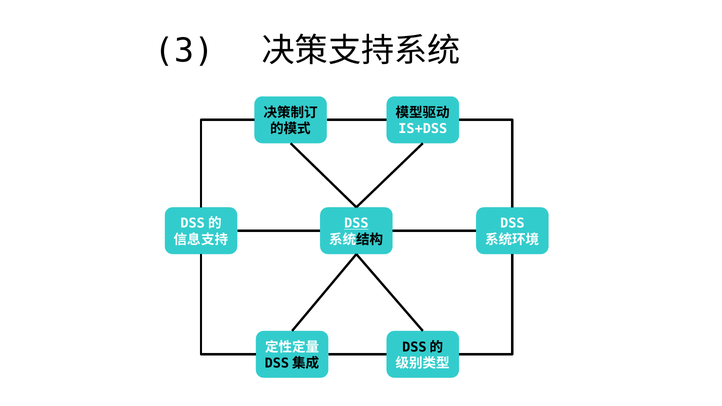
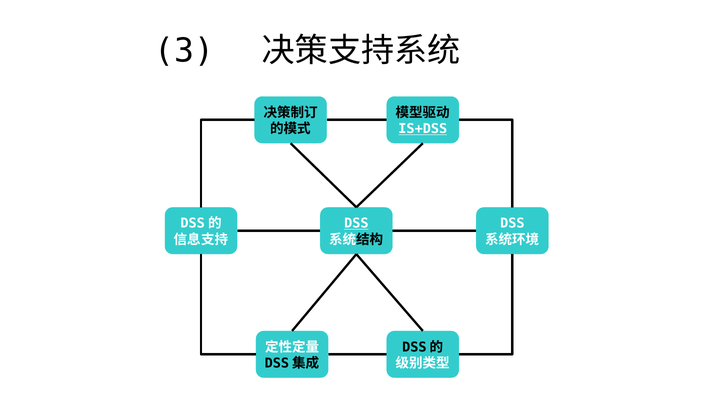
IS+DSS underline: none -> present
